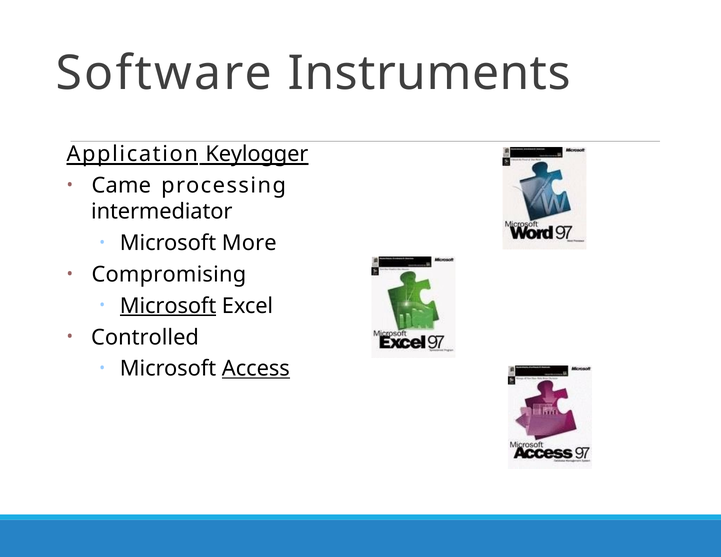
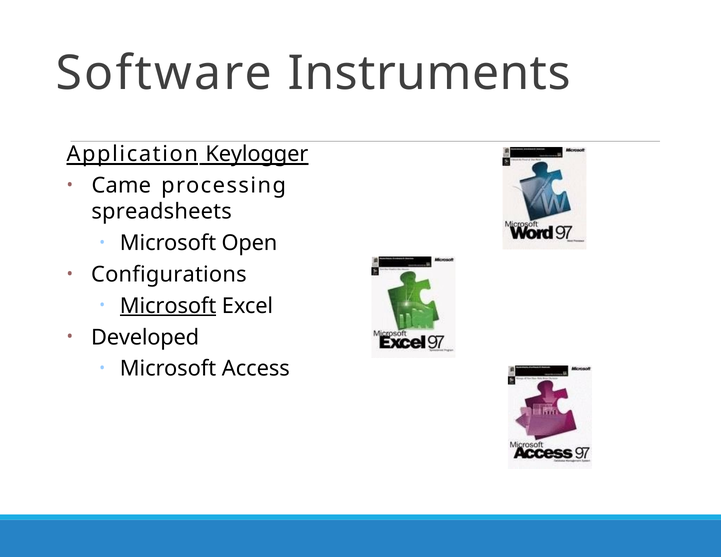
intermediator: intermediator -> spreadsheets
More: More -> Open
Compromising: Compromising -> Configurations
Controlled: Controlled -> Developed
Access underline: present -> none
